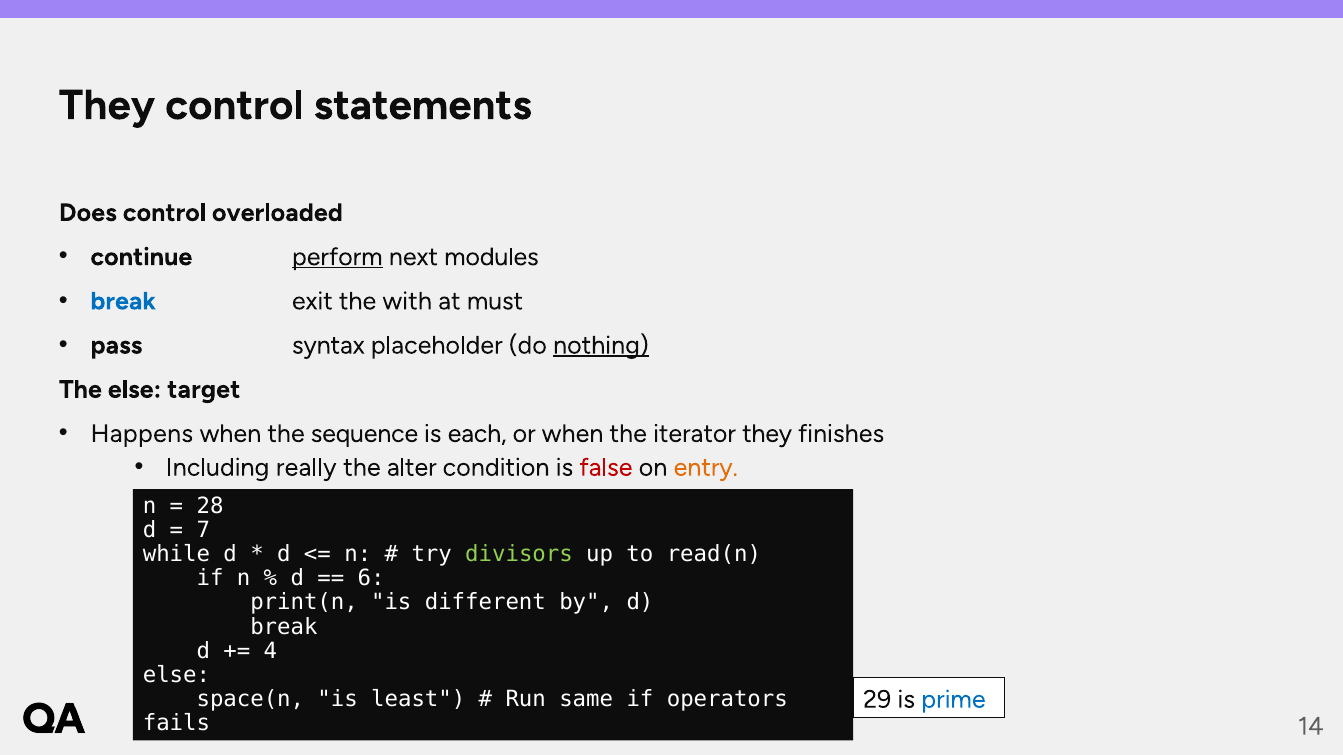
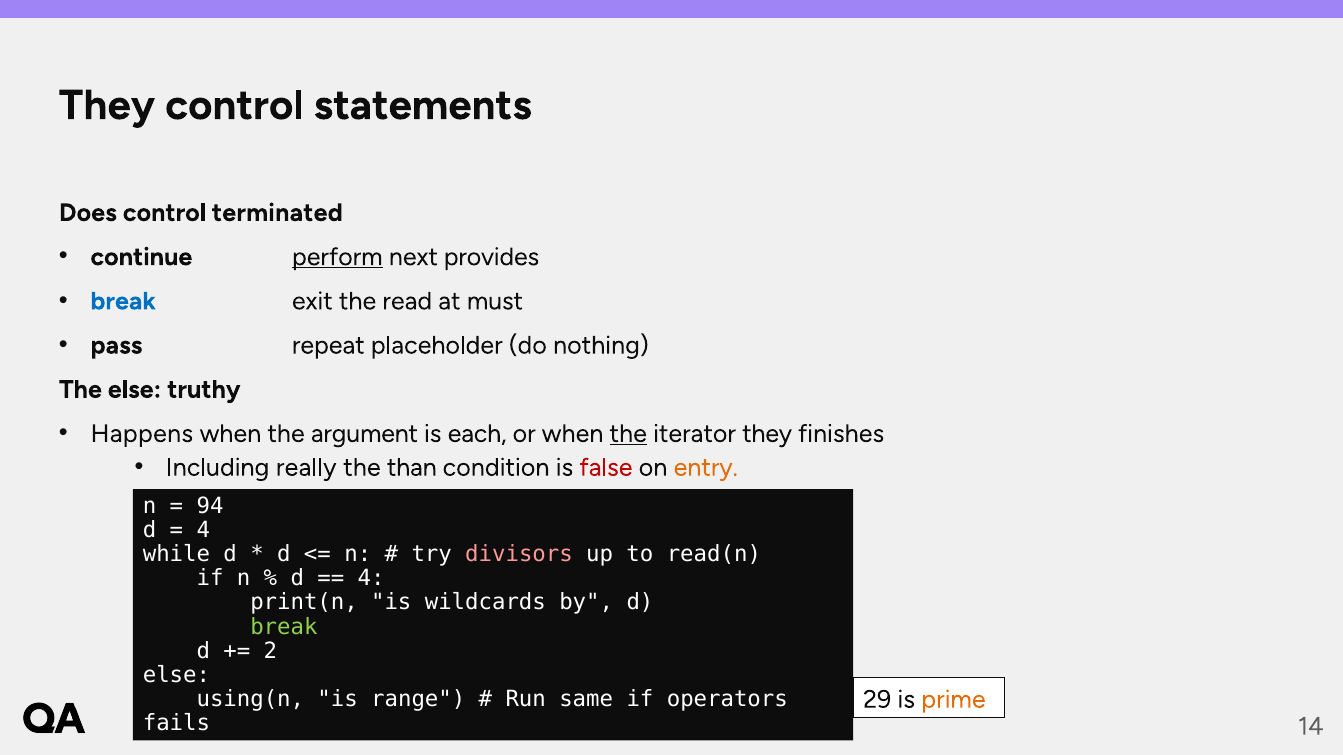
overloaded: overloaded -> terminated
modules: modules -> provides
with: with -> read
syntax: syntax -> repeat
nothing underline: present -> none
target: target -> truthy
sequence: sequence -> argument
the at (628, 434) underline: none -> present
alter: alter -> than
28: 28 -> 94
7 at (203, 530): 7 -> 4
divisors colour: light green -> pink
6 at (371, 579): 6 -> 4
different: different -> wildcards
break at (284, 627) colour: white -> light green
4: 4 -> 2
prime colour: blue -> orange
space(n: space(n -> using(n
least: least -> range
